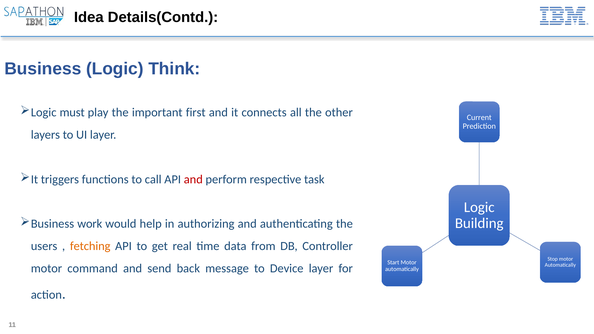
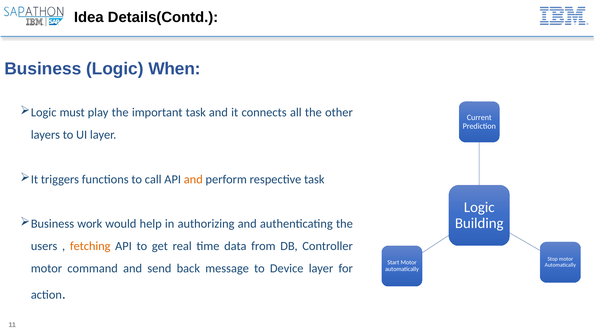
Think: Think -> When
important first: first -> task
and at (193, 179) colour: red -> orange
